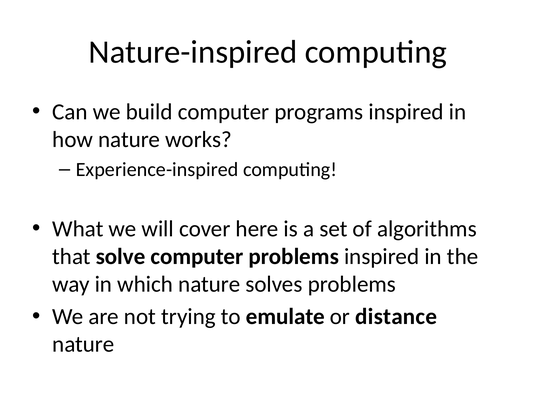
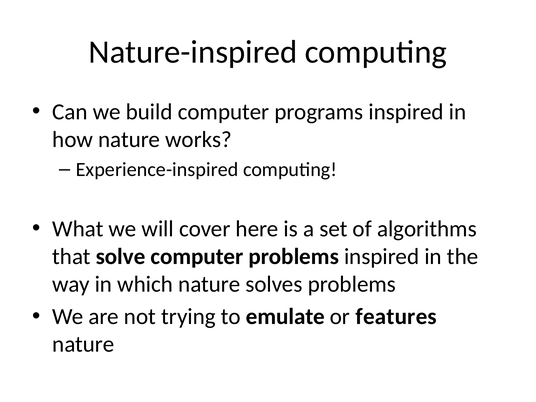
distance: distance -> features
